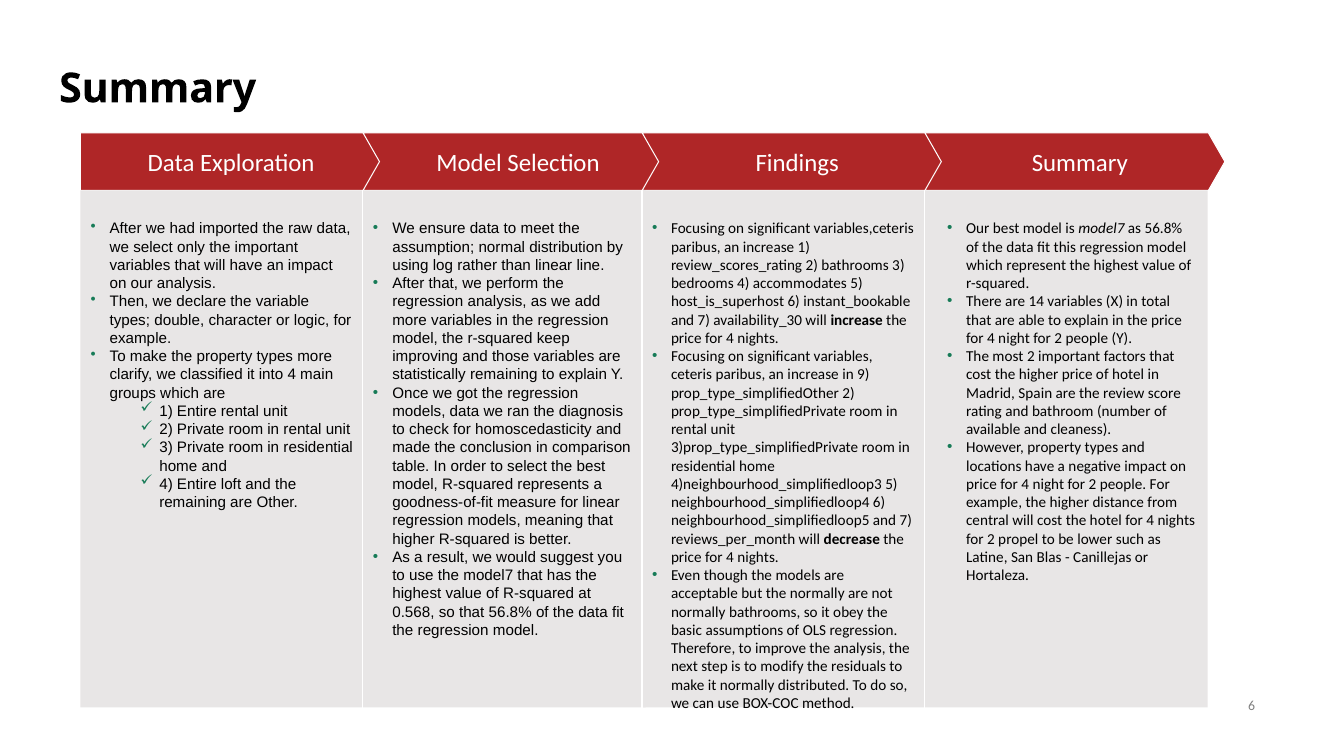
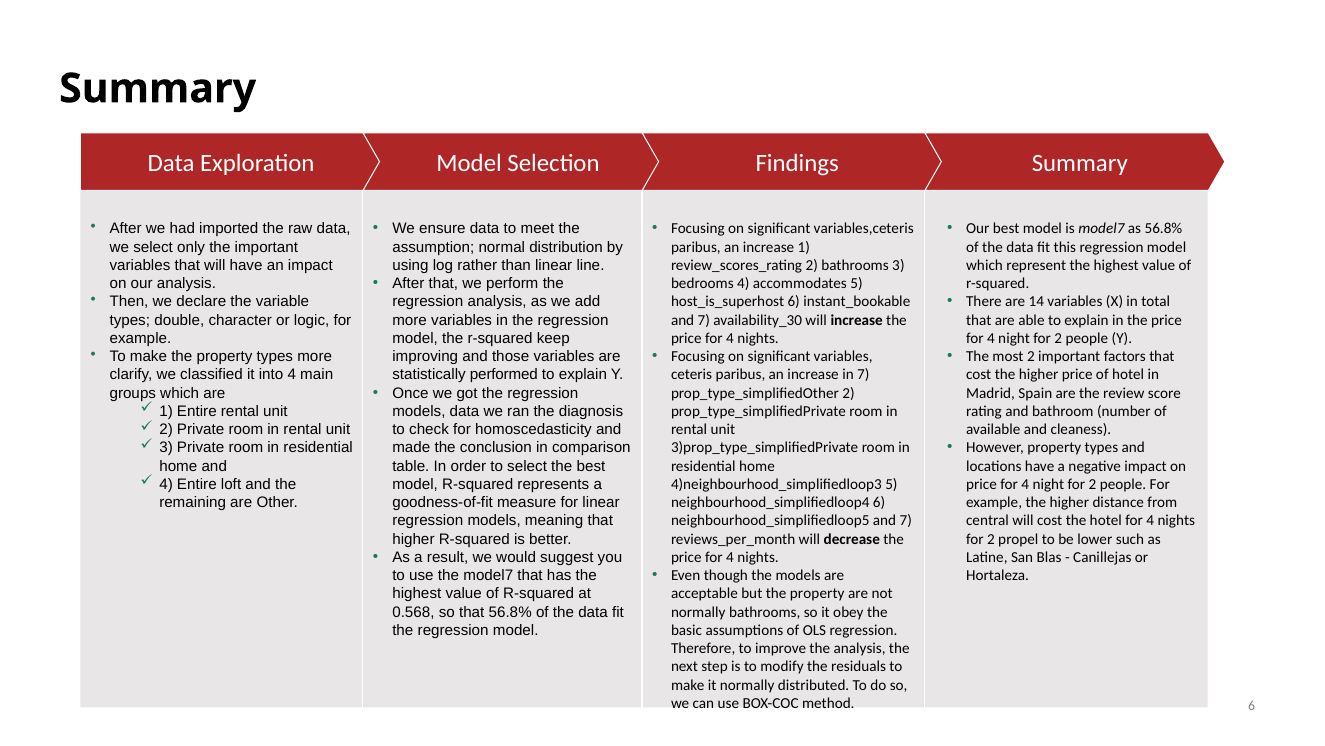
statistically remaining: remaining -> performed
in 9: 9 -> 7
but the normally: normally -> property
